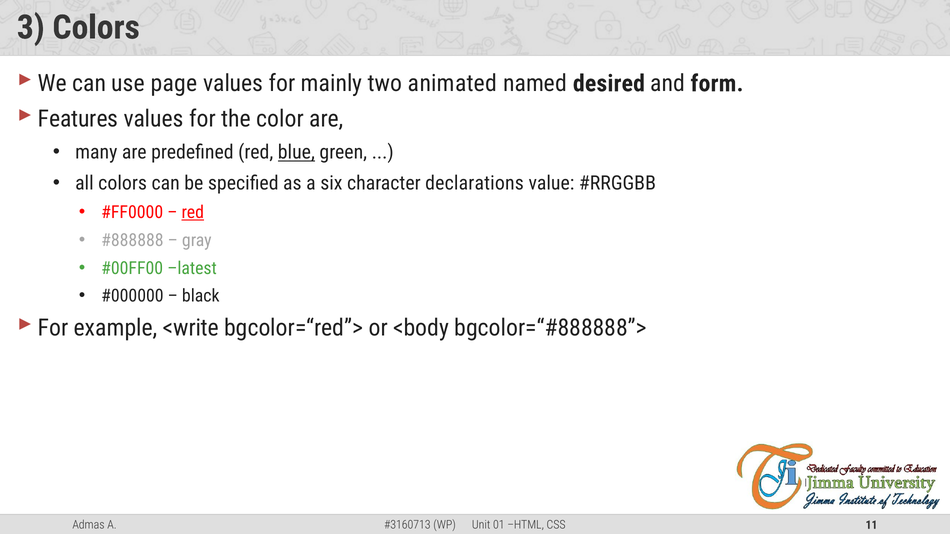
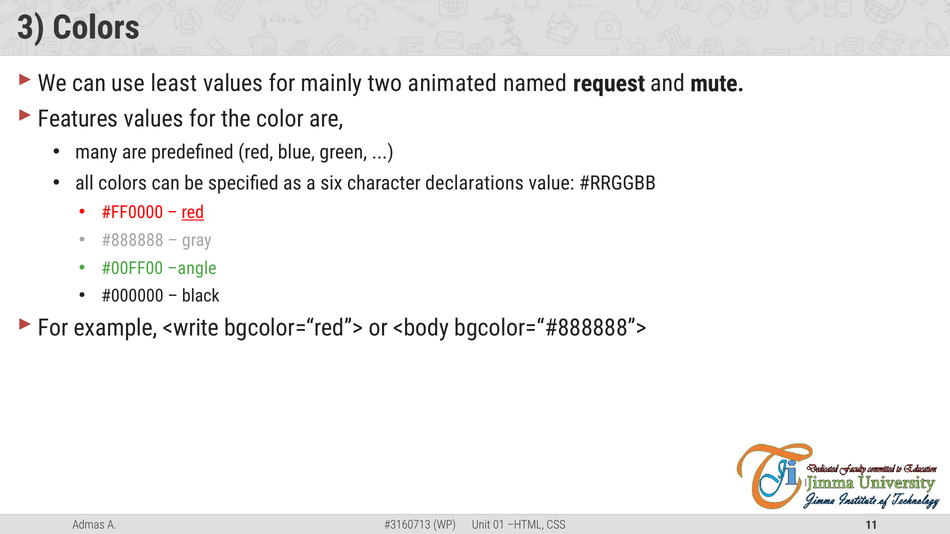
page: page -> least
desired: desired -> request
form: form -> mute
blue underline: present -> none
latest: latest -> angle
